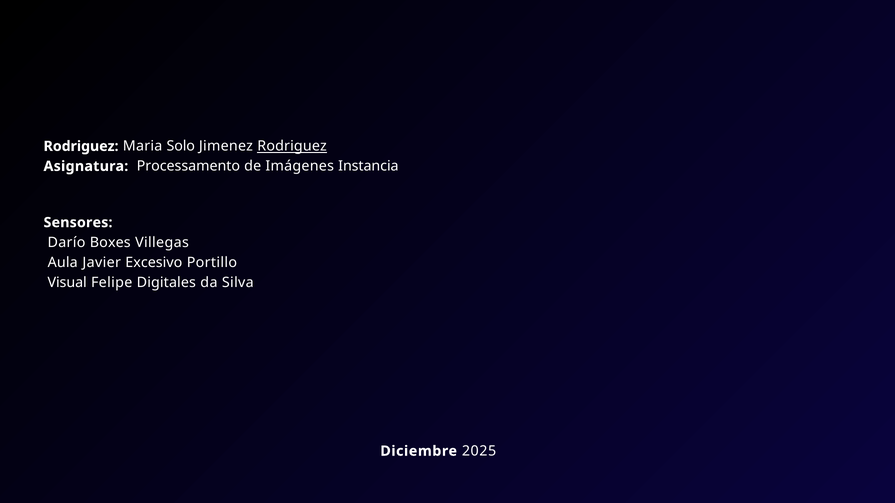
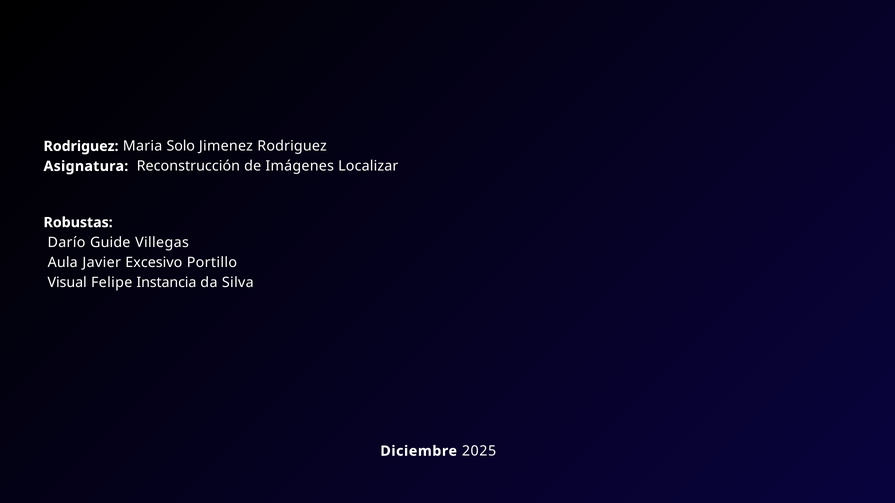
Rodriguez at (292, 146) underline: present -> none
Processamento: Processamento -> Reconstrucción
Instancia: Instancia -> Localizar
Sensores: Sensores -> Robustas
Boxes: Boxes -> Guide
Digitales: Digitales -> Instancia
